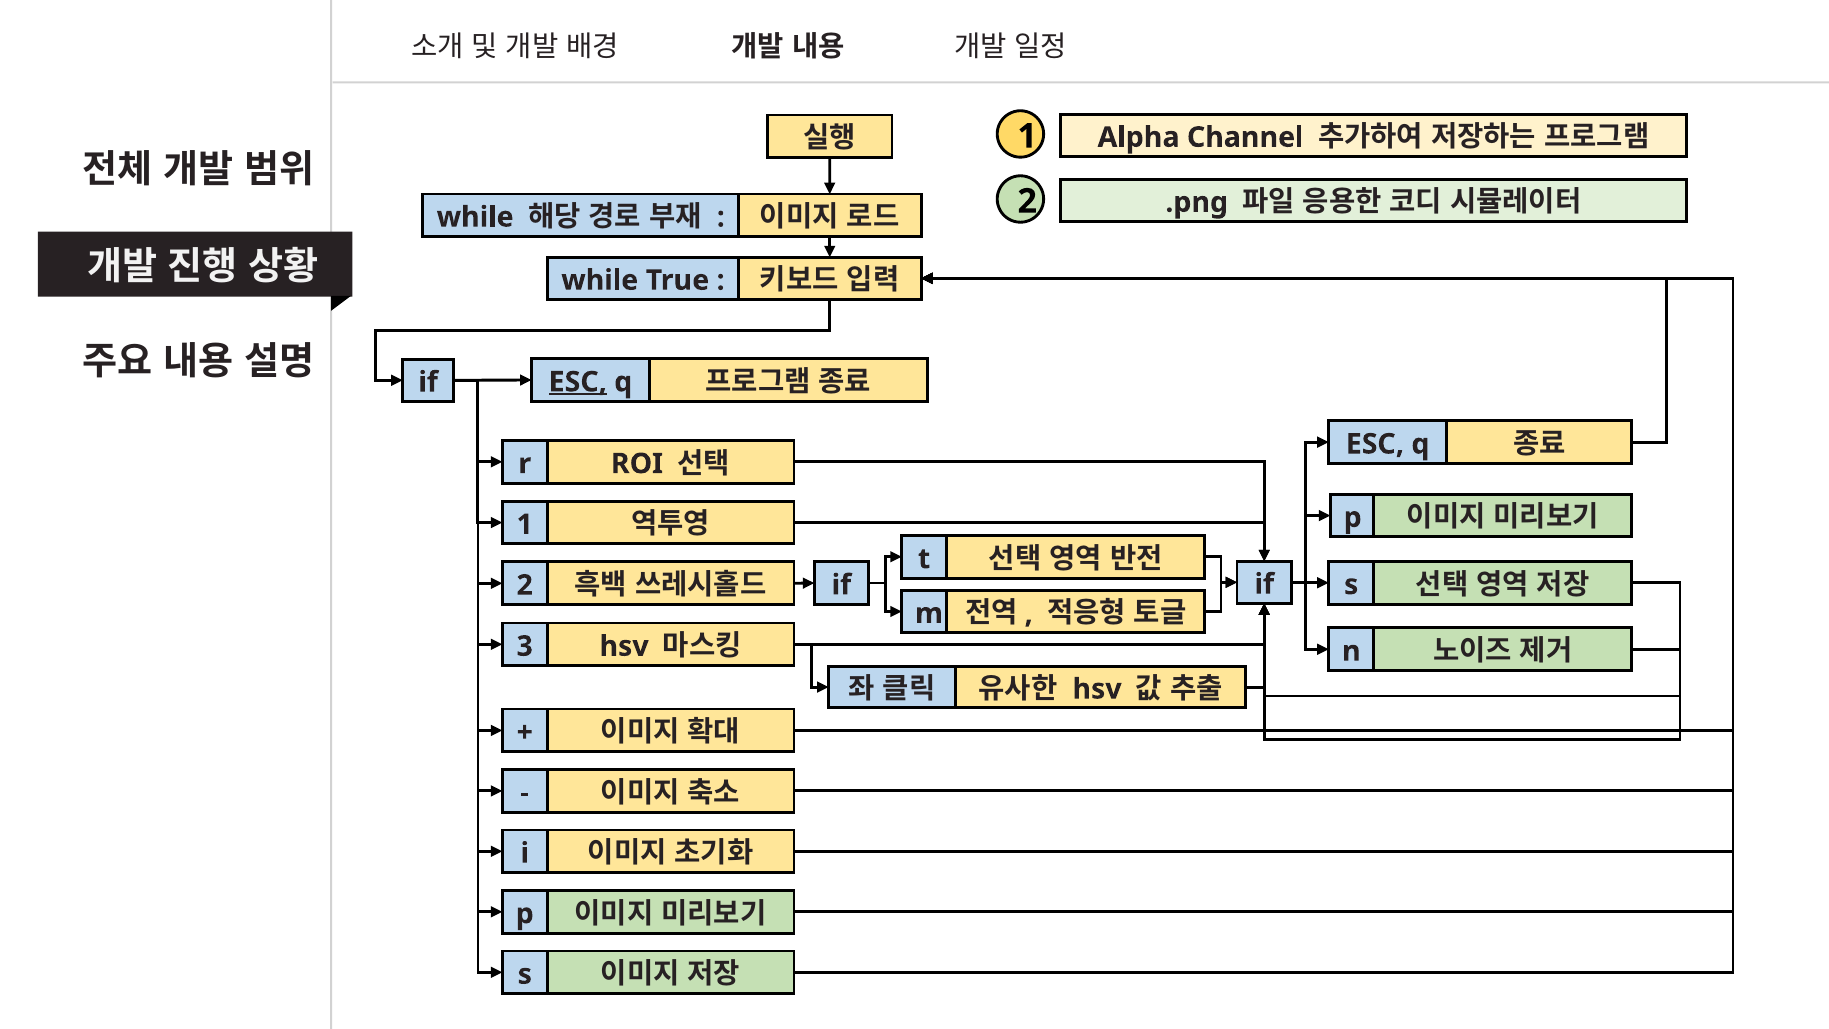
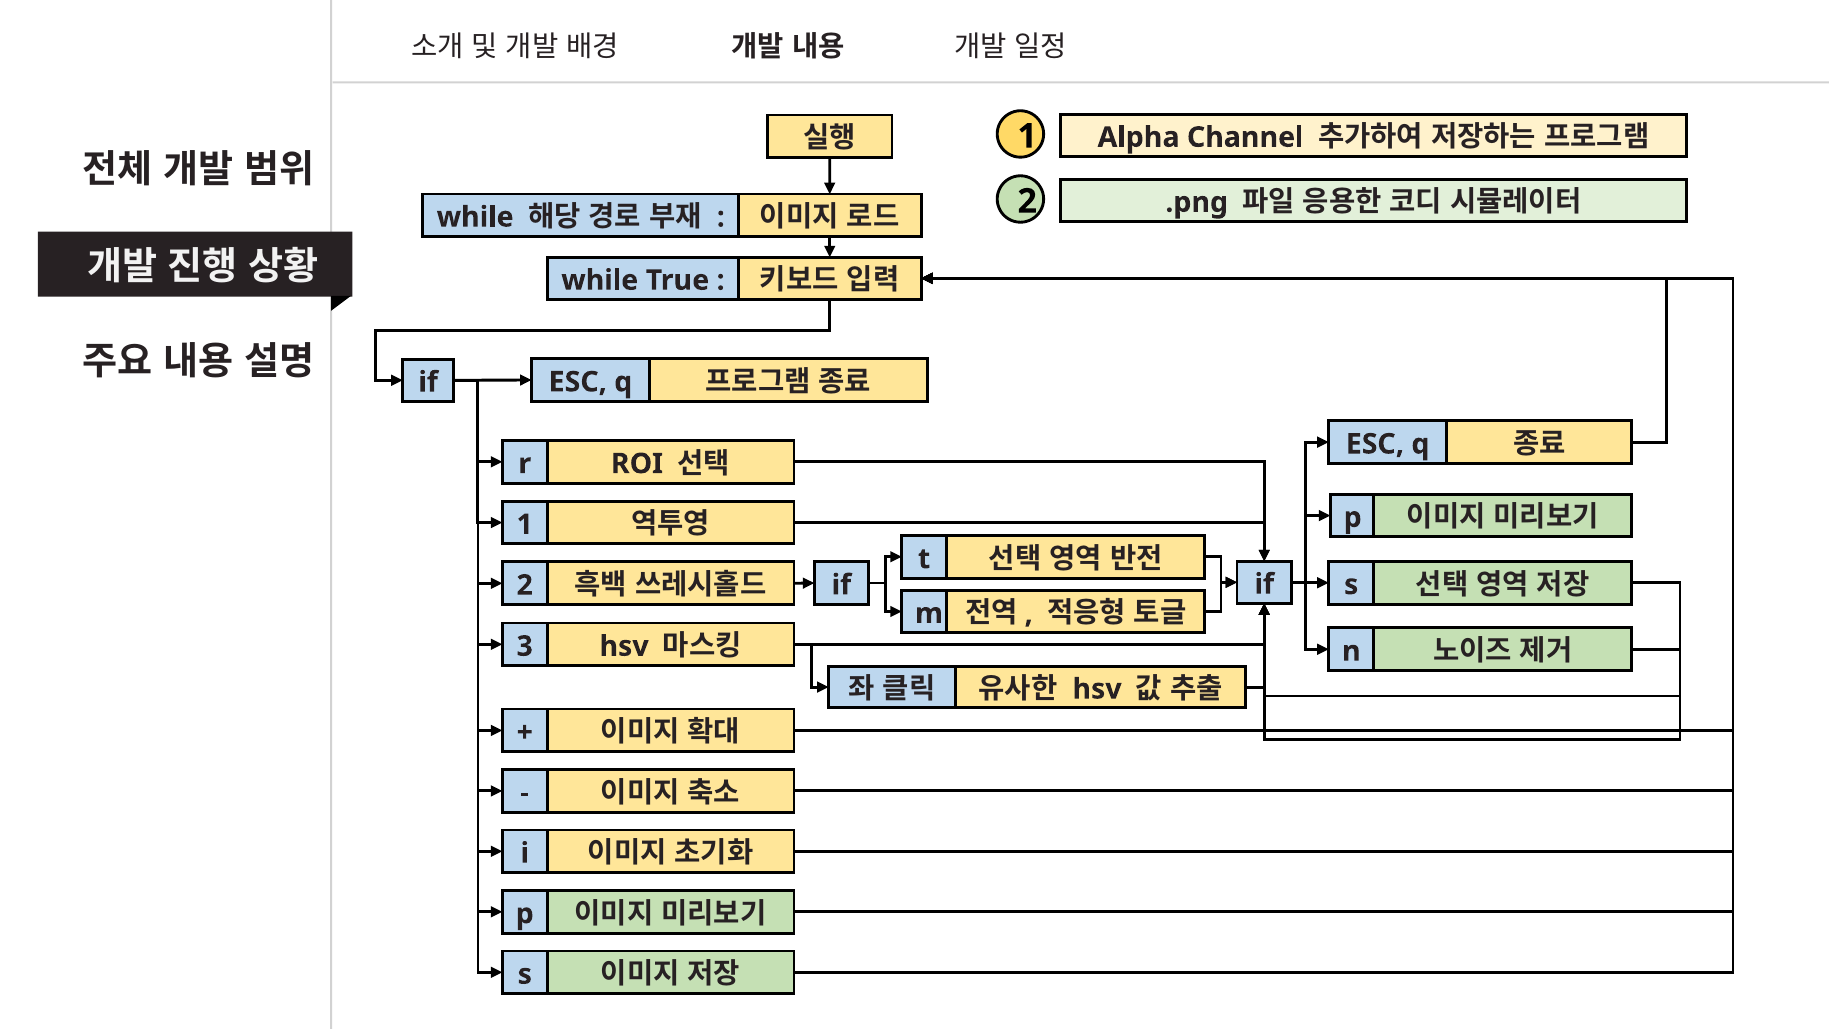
ESC at (578, 382) underline: present -> none
